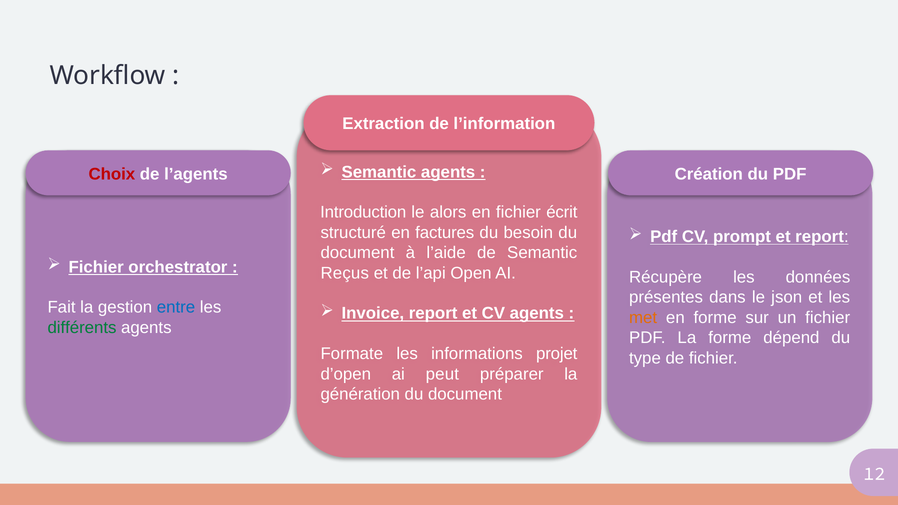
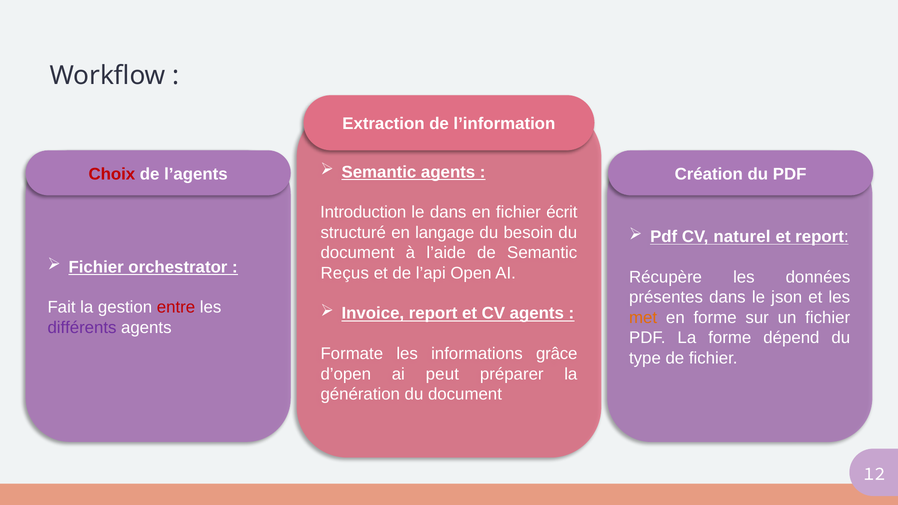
le alors: alors -> dans
factures: factures -> langage
prompt: prompt -> naturel
entre colour: blue -> red
différents colour: green -> purple
projet: projet -> grâce
